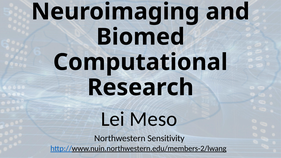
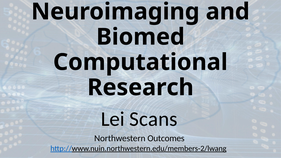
Meso: Meso -> Scans
Sensitivity: Sensitivity -> Outcomes
